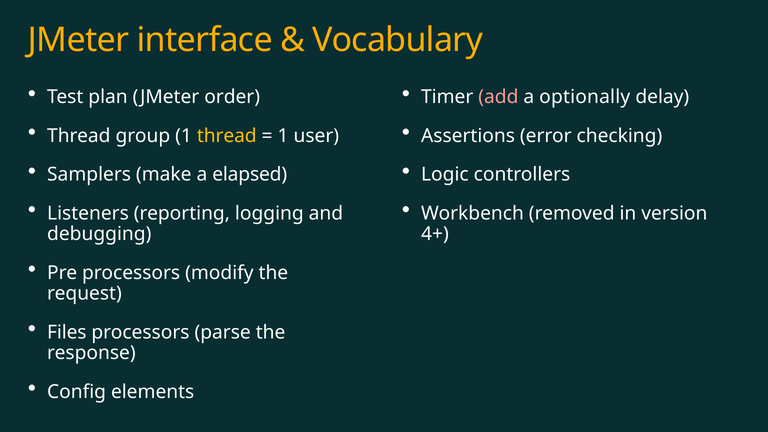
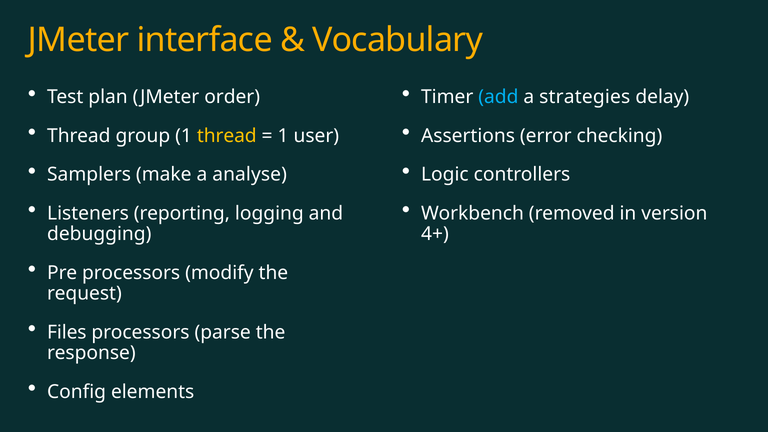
add colour: pink -> light blue
optionally: optionally -> strategies
elapsed: elapsed -> analyse
